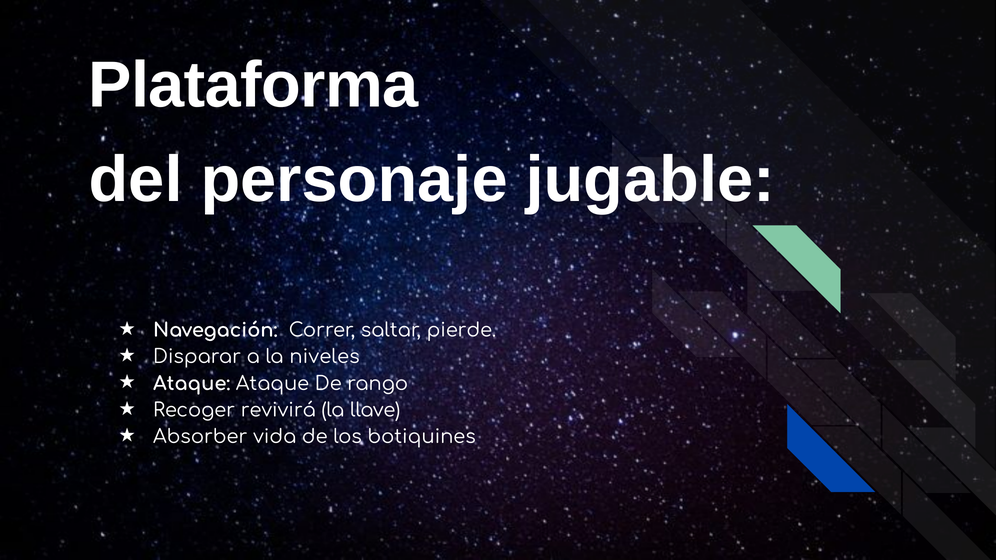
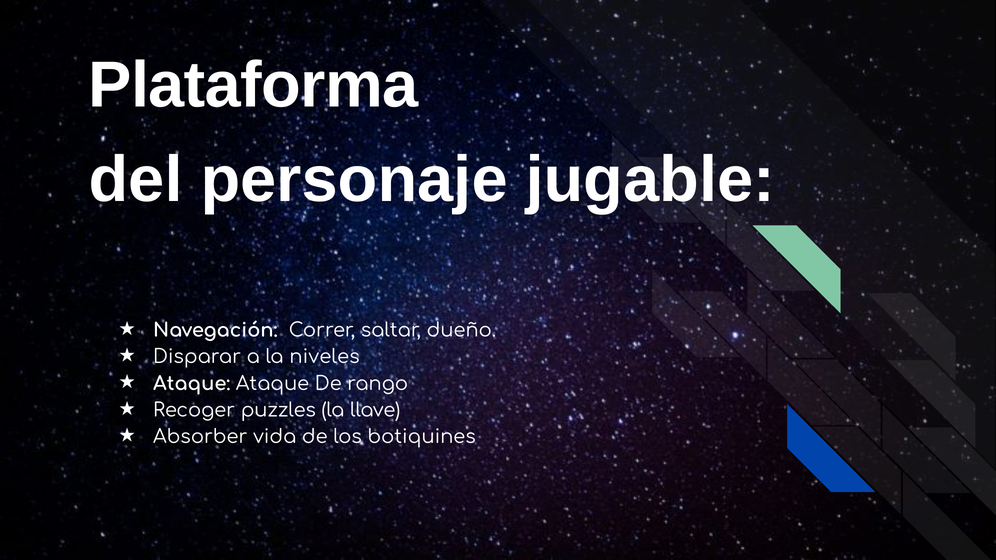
pierde: pierde -> dueño
revivirá: revivirá -> puzzles
